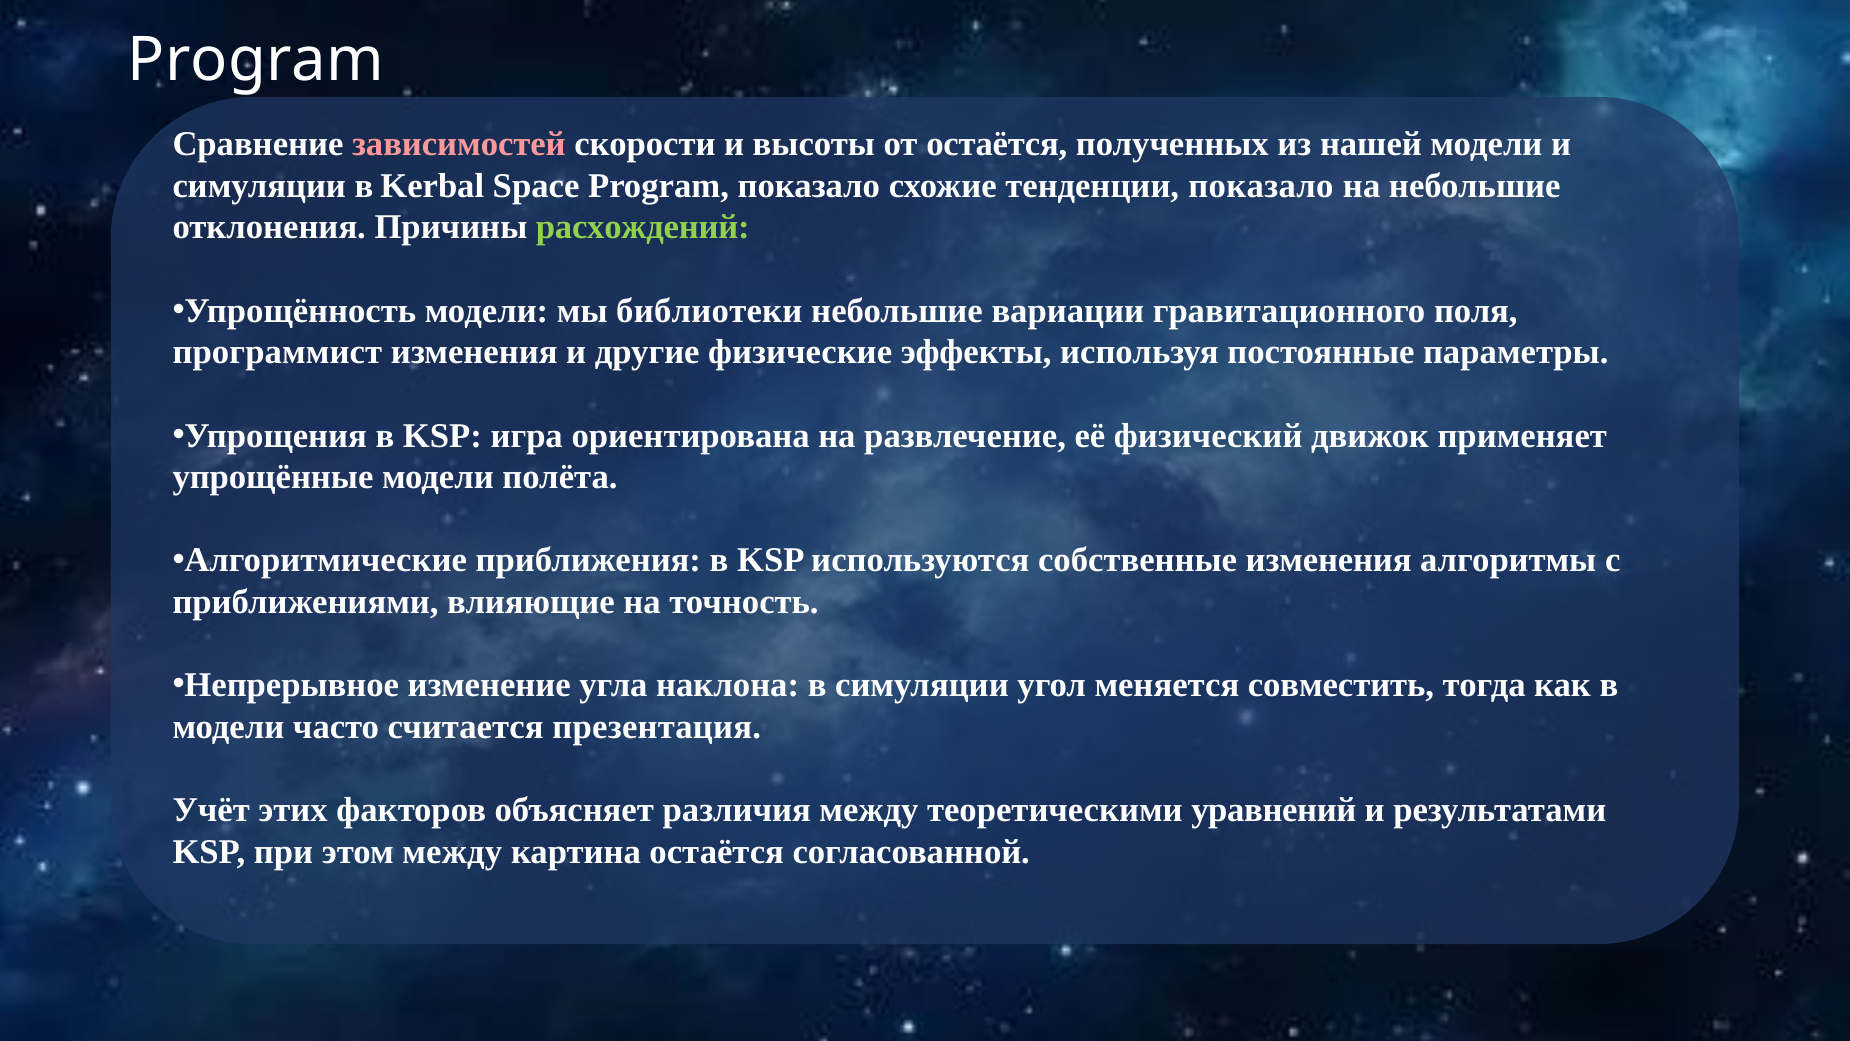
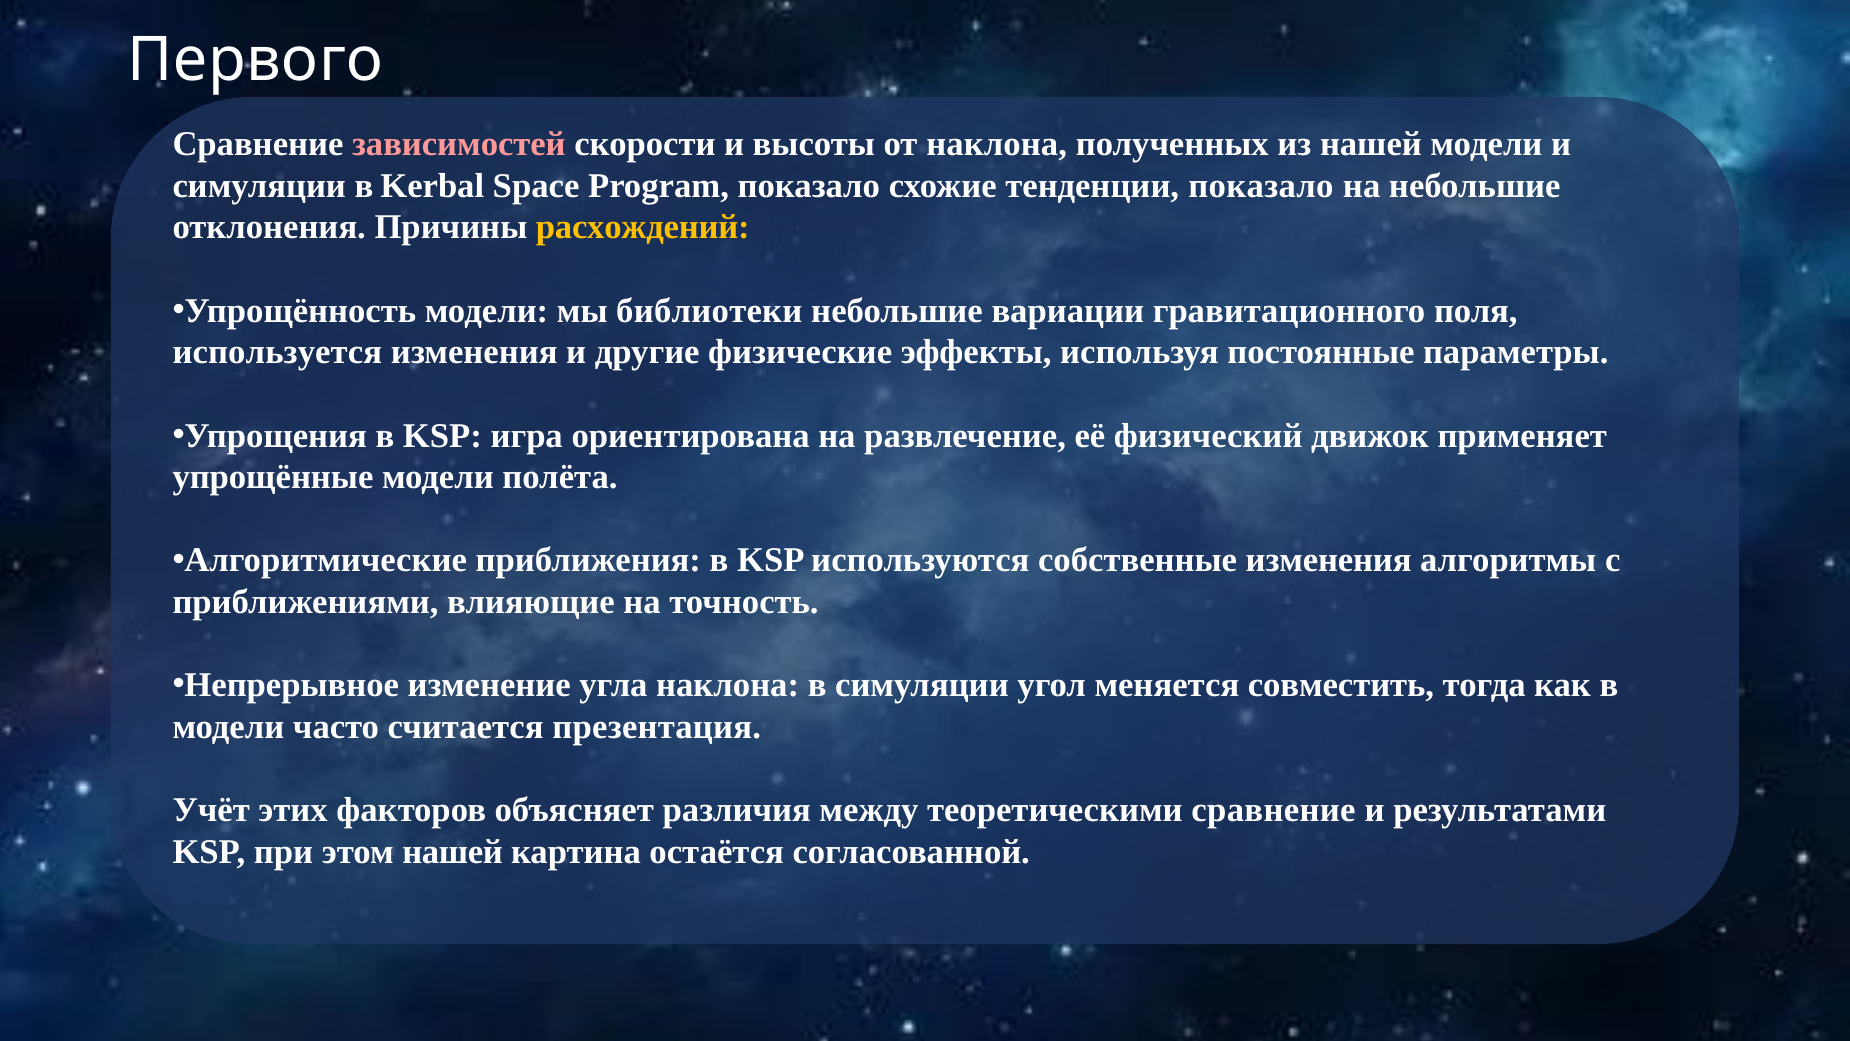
Program at (256, 60): Program -> Первого
от остаётся: остаётся -> наклона
расхождений colour: light green -> yellow
программист: программист -> используется
теоретическими уравнений: уравнений -> сравнение
этом между: между -> нашей
